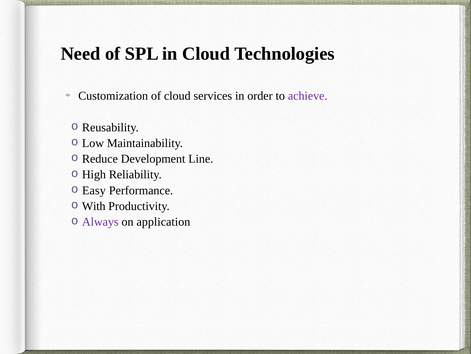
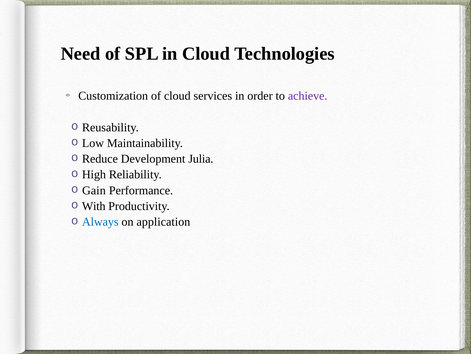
Line: Line -> Julia
Easy: Easy -> Gain
Always colour: purple -> blue
